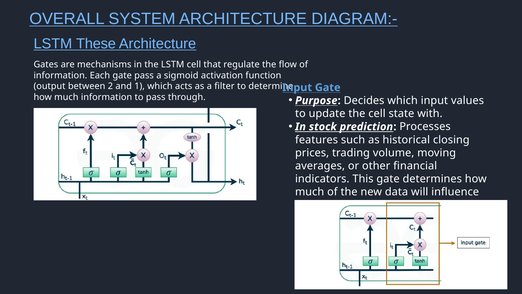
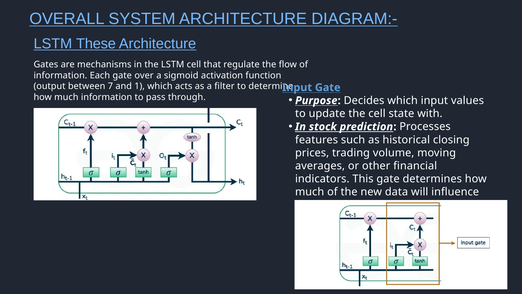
gate pass: pass -> over
2: 2 -> 7
